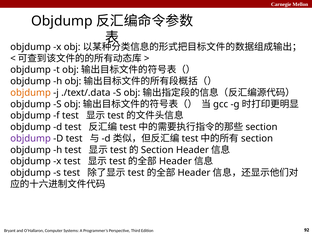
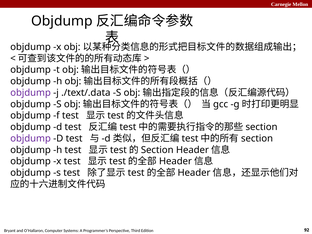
objdump at (31, 93) colour: orange -> purple
